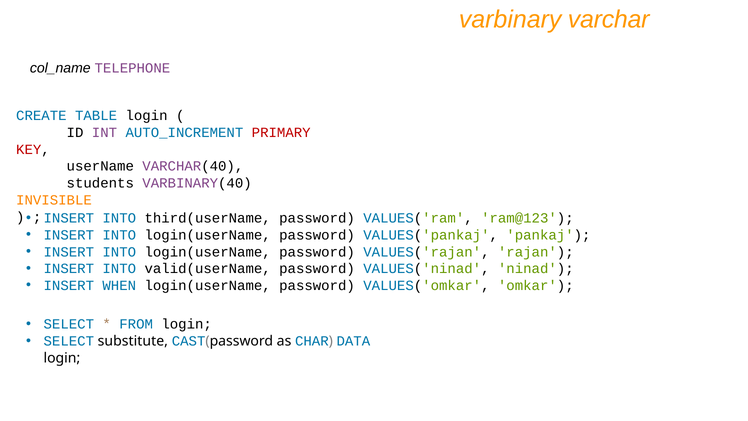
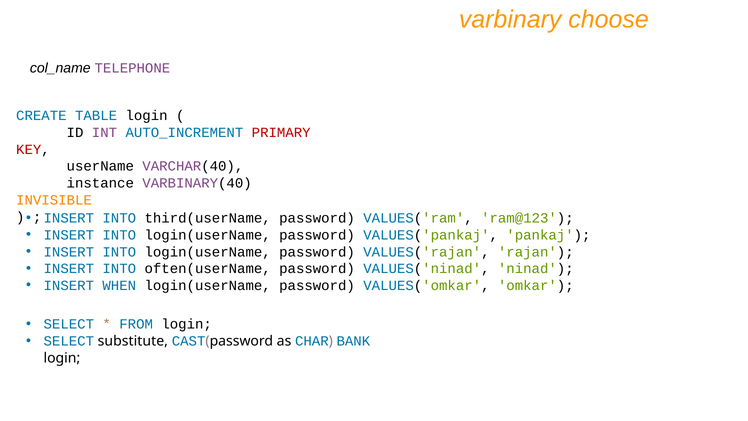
varchar: varchar -> choose
students: students -> instance
valid(userName: valid(userName -> often(userName
DATA: DATA -> BANK
